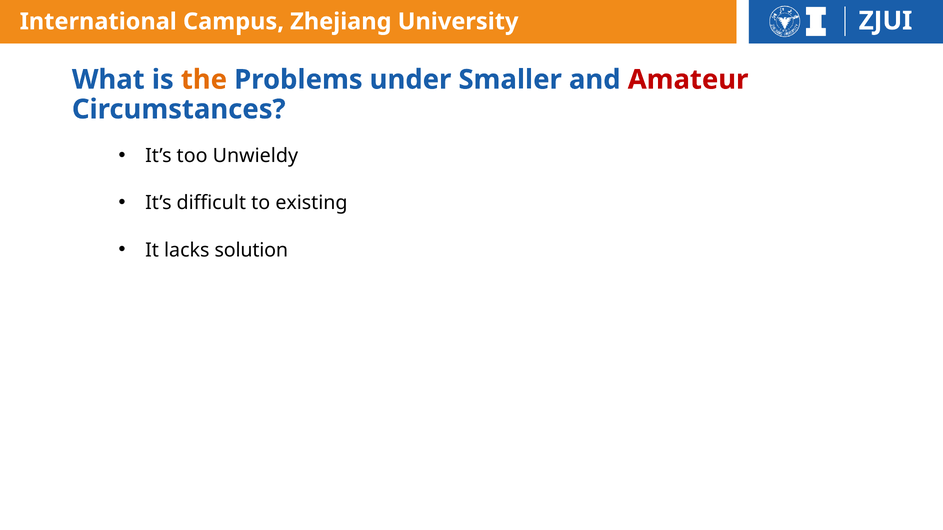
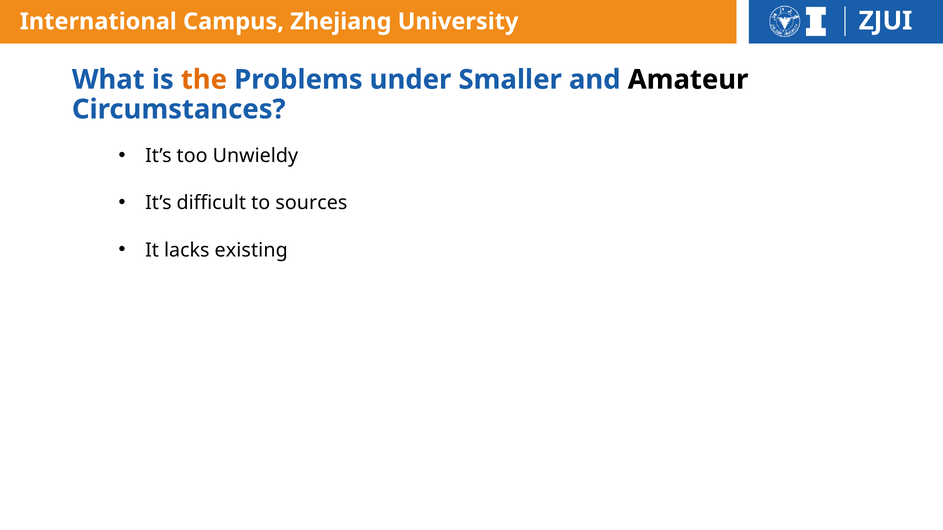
Amateur colour: red -> black
existing: existing -> sources
solution: solution -> existing
